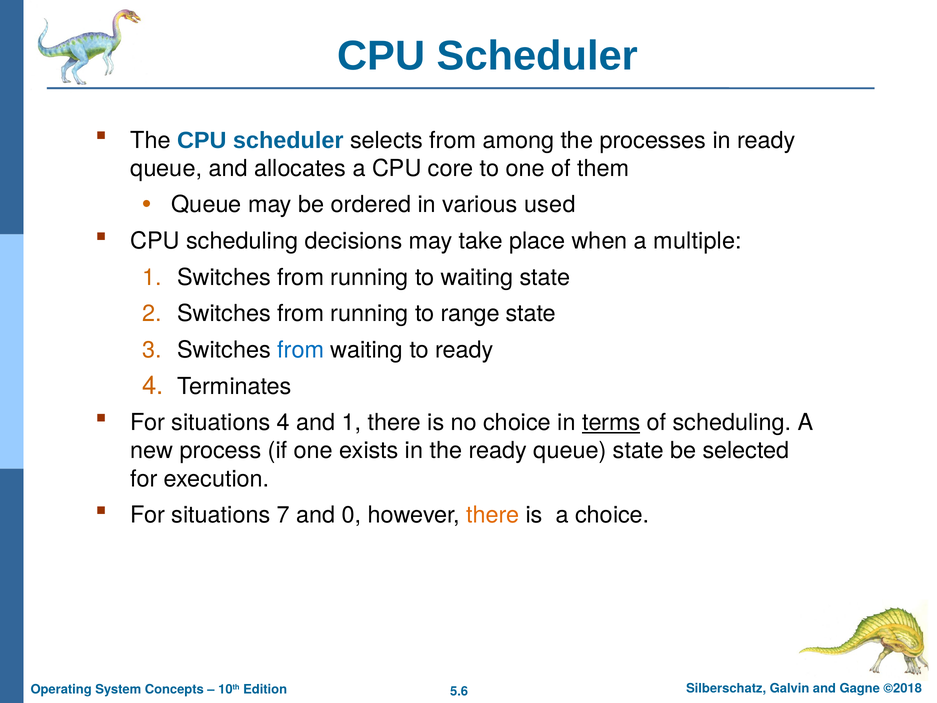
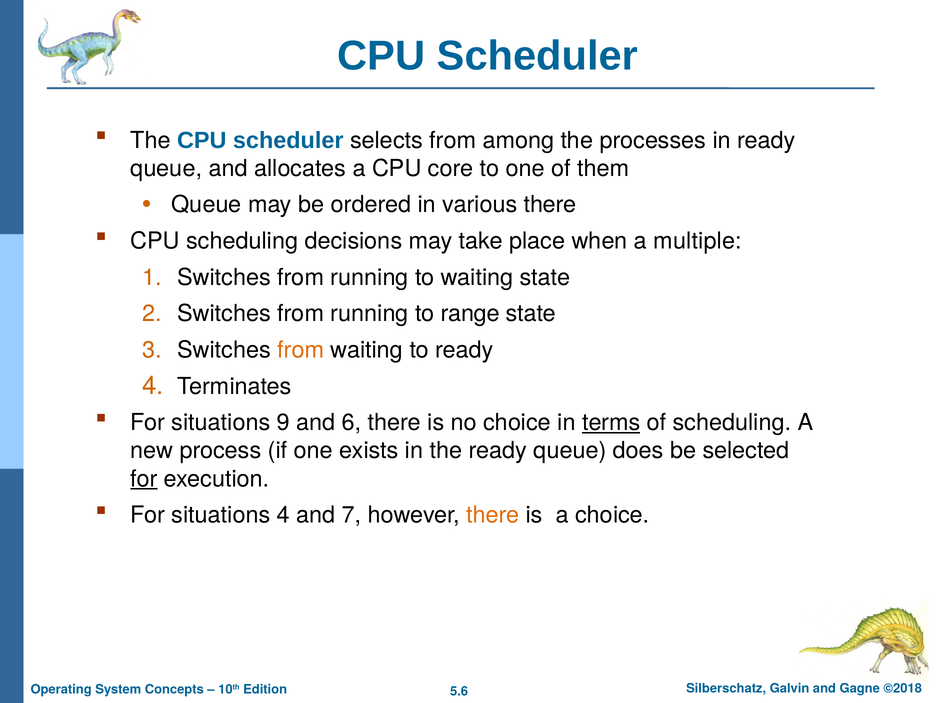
various used: used -> there
from at (301, 350) colour: blue -> orange
situations 4: 4 -> 9
and 1: 1 -> 6
queue state: state -> does
for at (144, 479) underline: none -> present
situations 7: 7 -> 4
0: 0 -> 7
